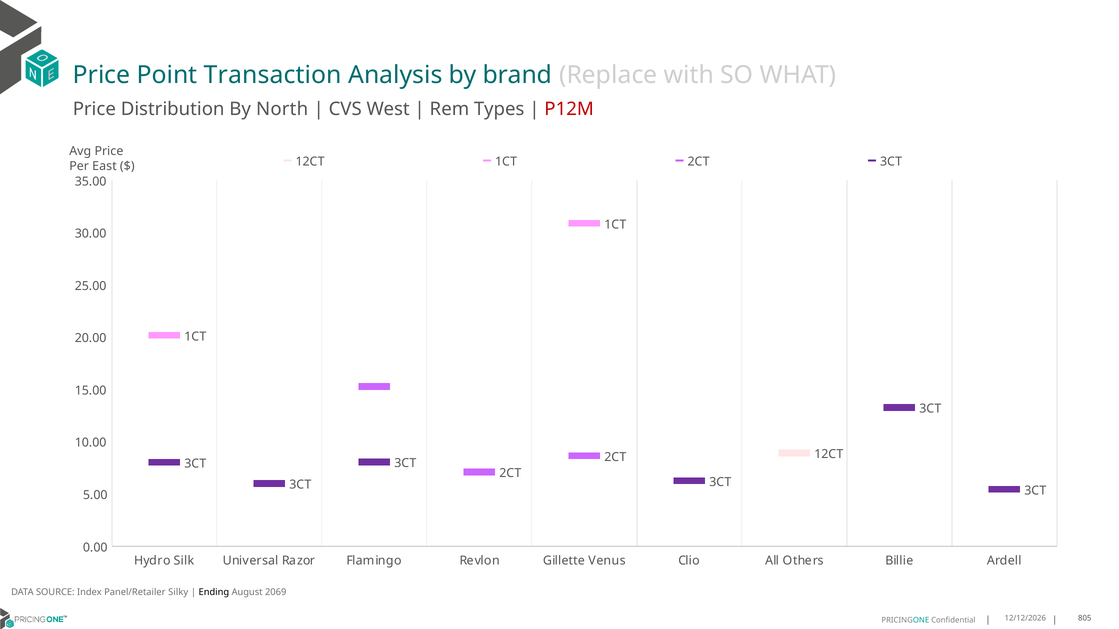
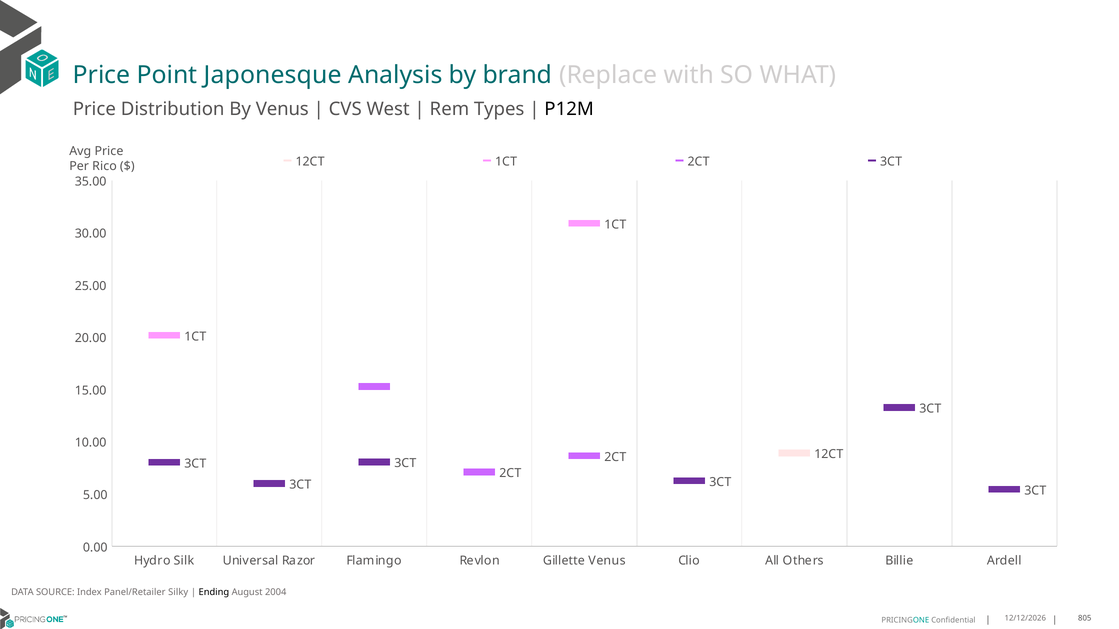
Transaction: Transaction -> Japonesque
By North: North -> Venus
P12M colour: red -> black
East: East -> Rico
2069: 2069 -> 2004
